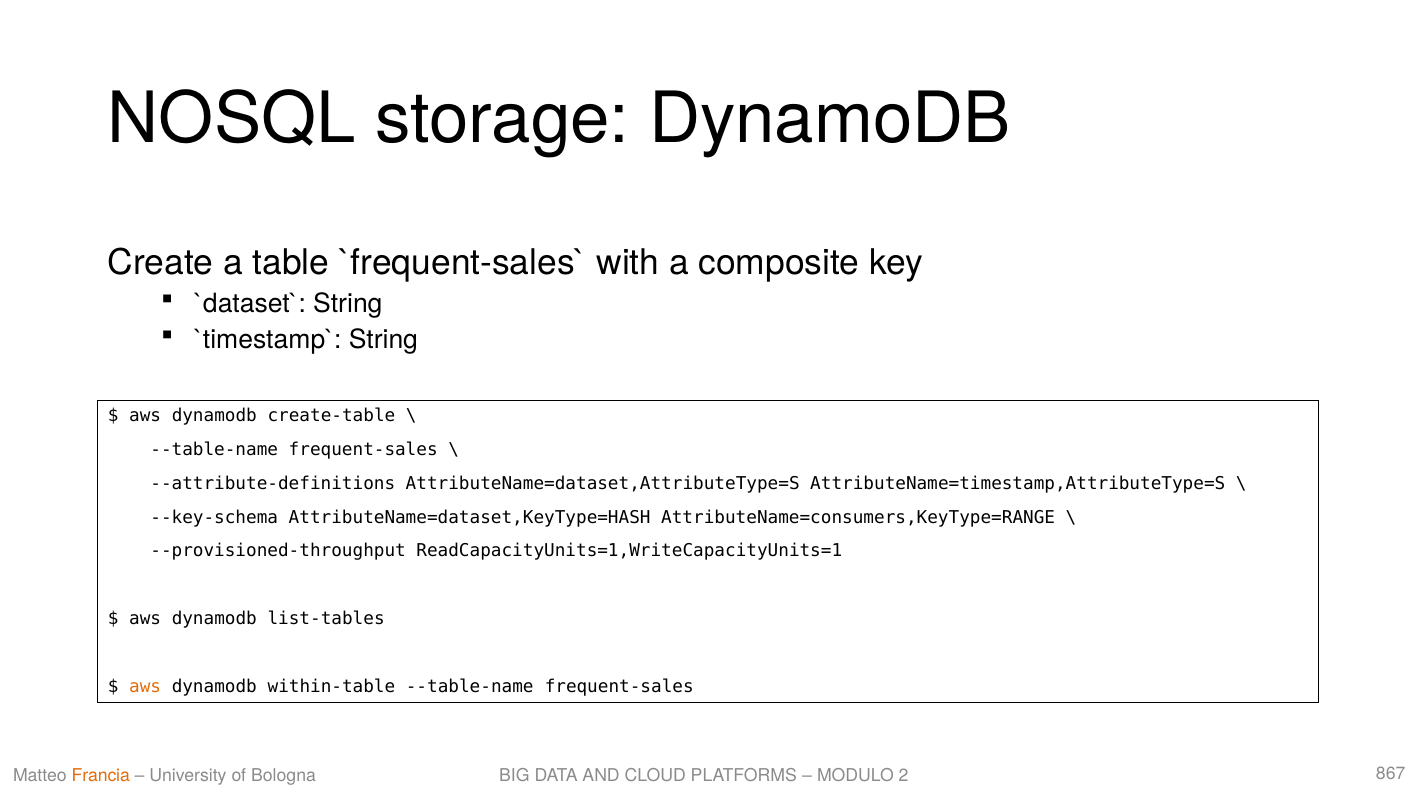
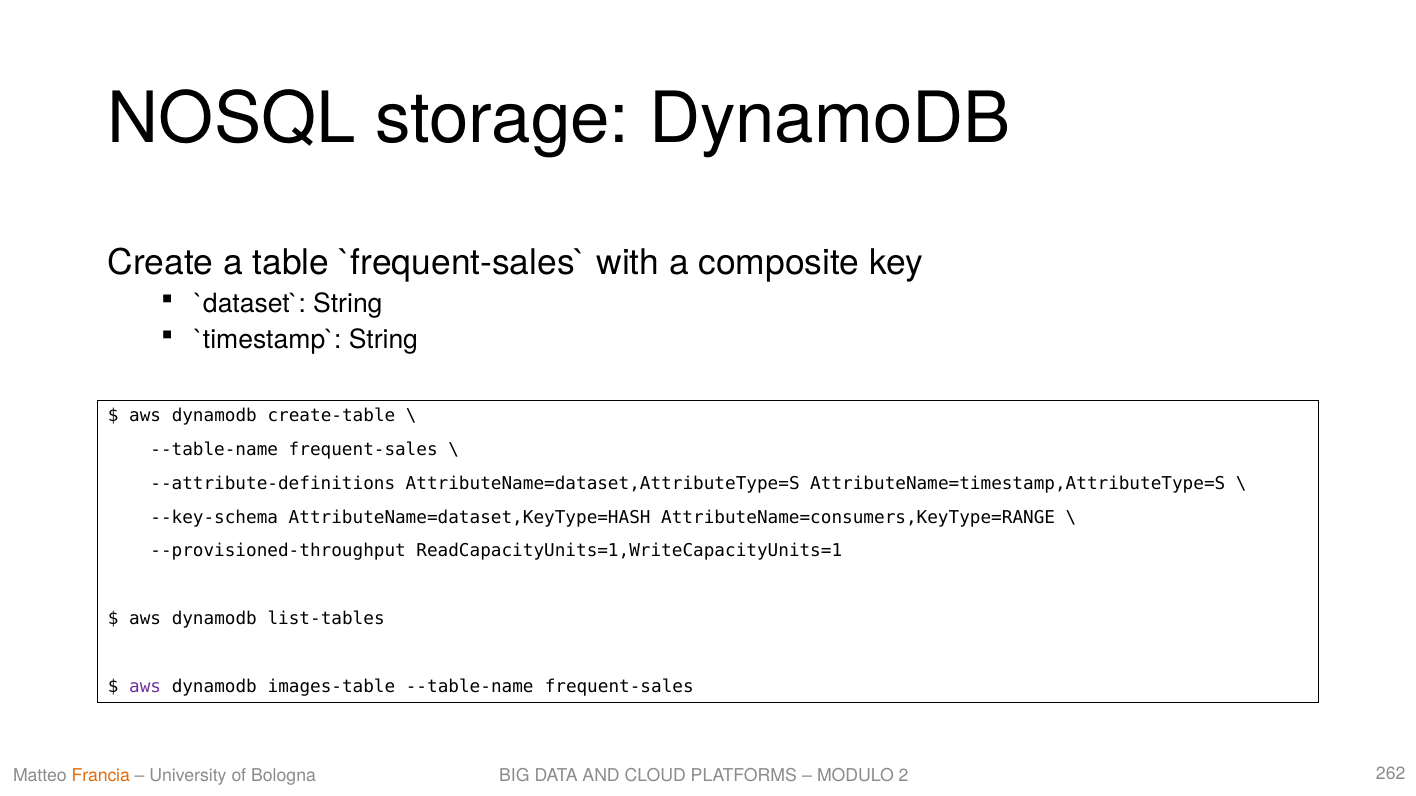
aws at (145, 687) colour: orange -> purple
within-table: within-table -> images-table
867: 867 -> 262
